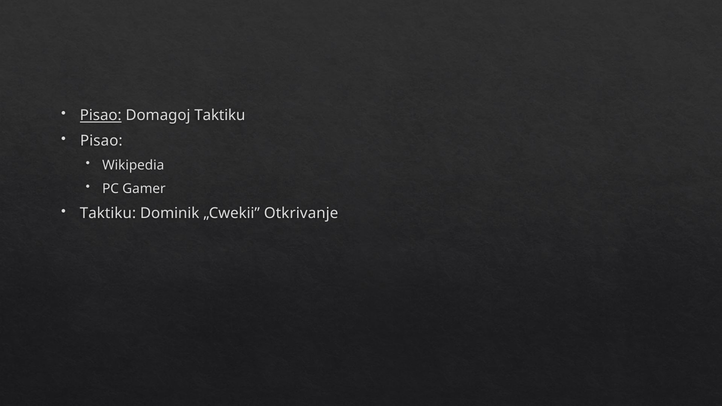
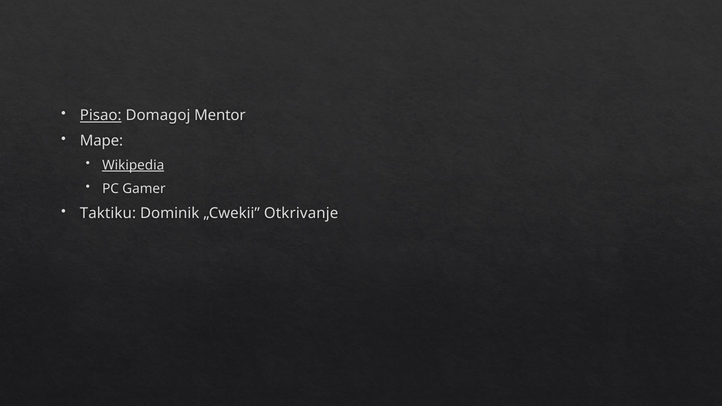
Domagoj Taktiku: Taktiku -> Mentor
Pisao at (101, 141): Pisao -> Mape
Wikipedia underline: none -> present
